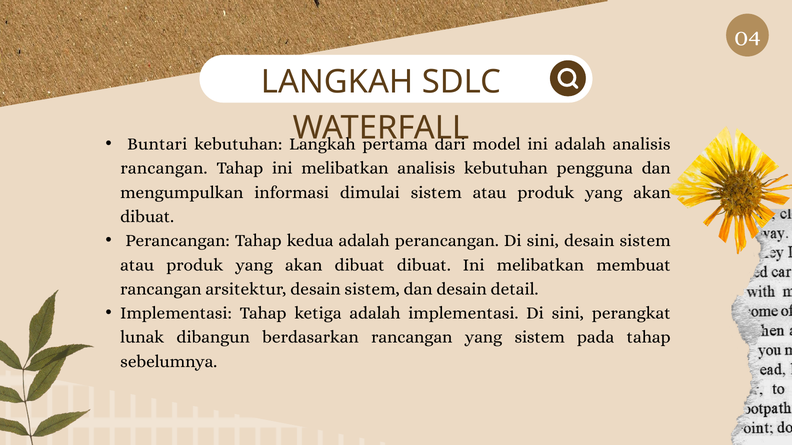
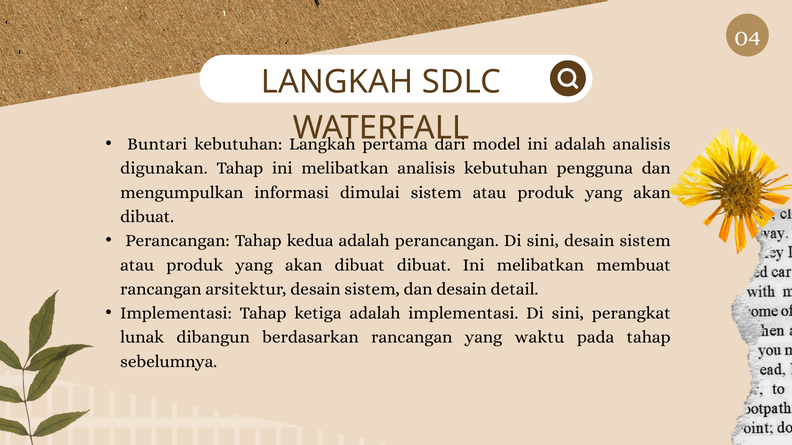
rancangan at (164, 168): rancangan -> digunakan
yang sistem: sistem -> waktu
